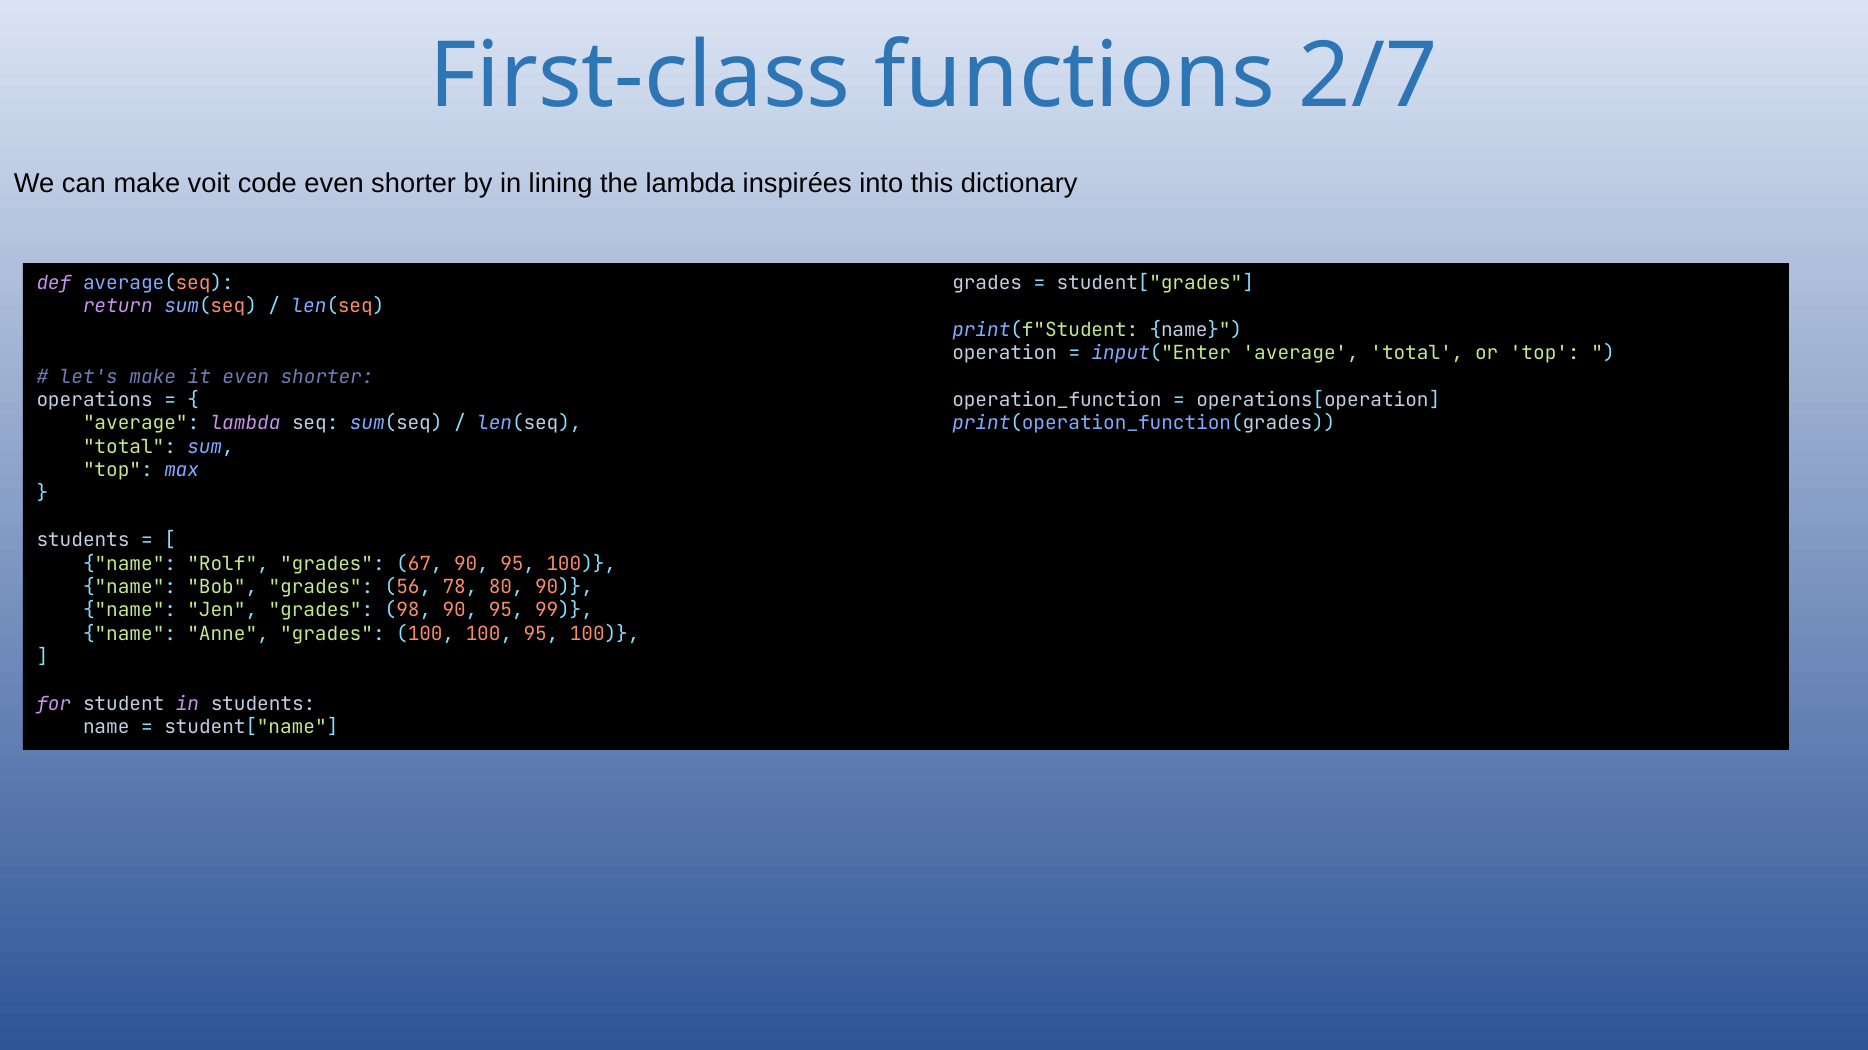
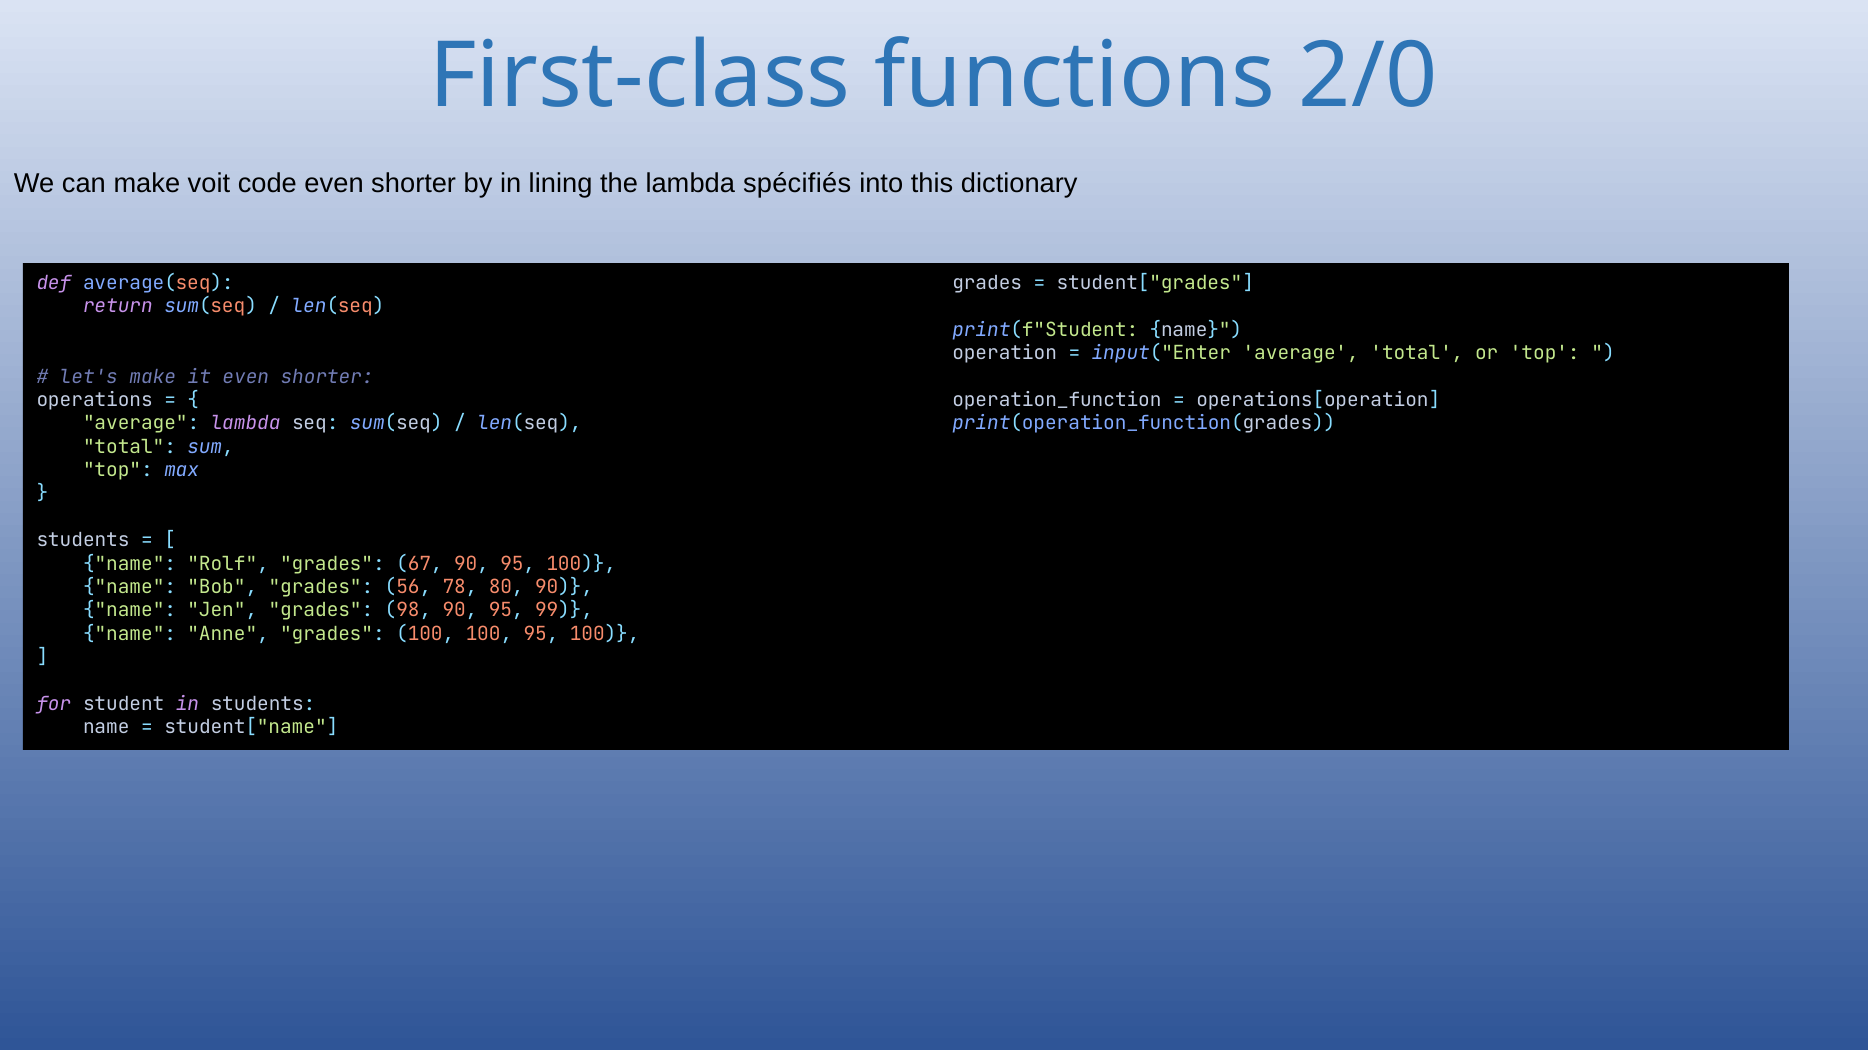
2/7: 2/7 -> 2/0
inspirées: inspirées -> spécifiés
